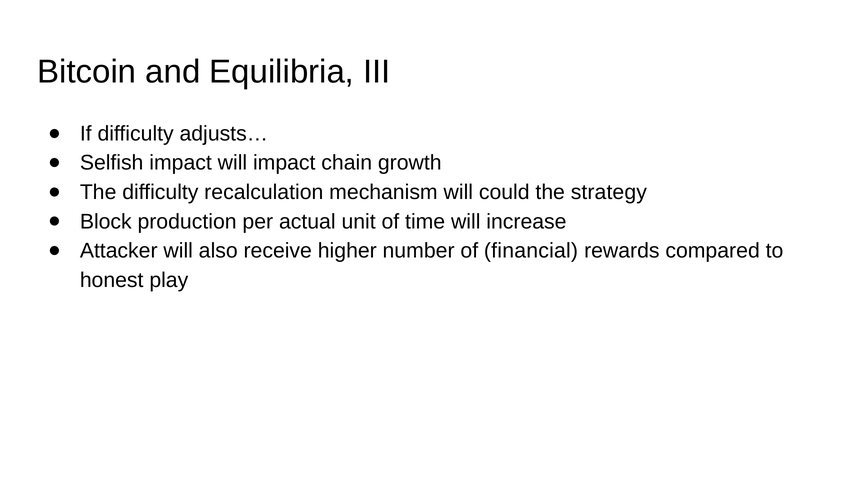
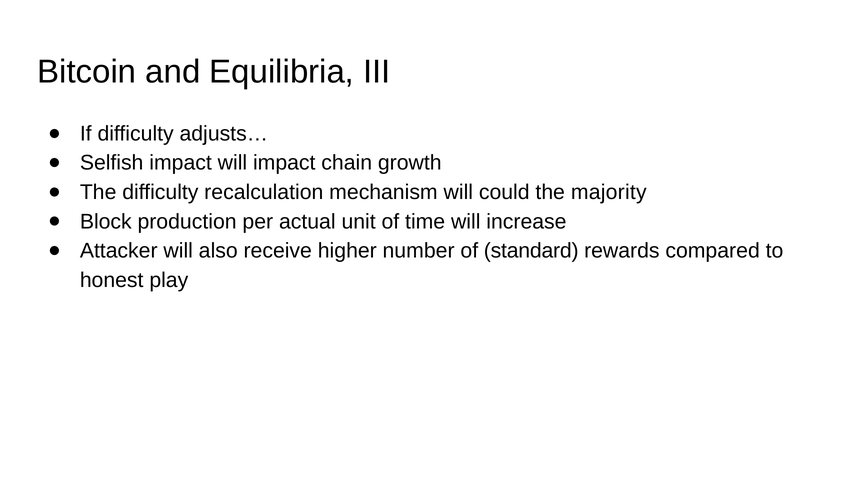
strategy: strategy -> majority
financial: financial -> standard
